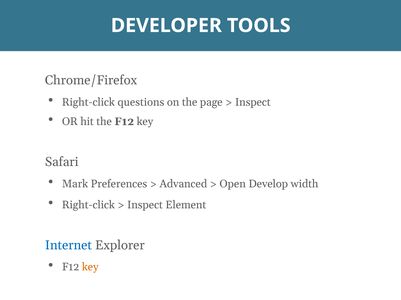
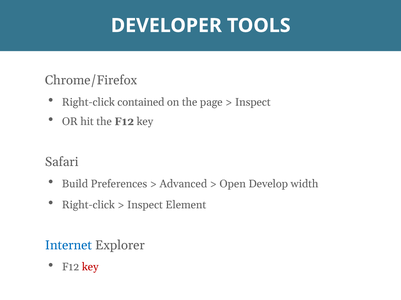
questions: questions -> contained
Mark: Mark -> Build
key at (90, 268) colour: orange -> red
